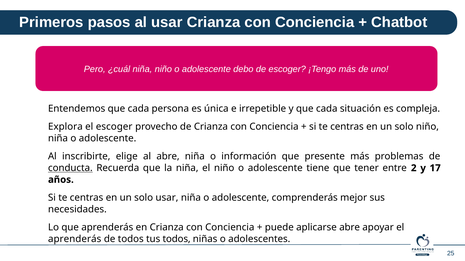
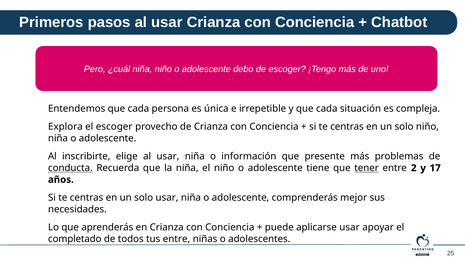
elige al abre: abre -> usar
tener underline: none -> present
aplicarse abre: abre -> usar
aprenderás at (75, 239): aprenderás -> completado
tus todos: todos -> entre
